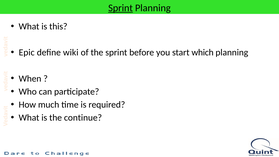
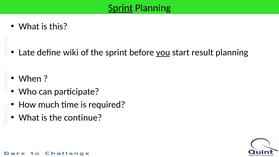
Epic: Epic -> Late
you underline: none -> present
which: which -> result
